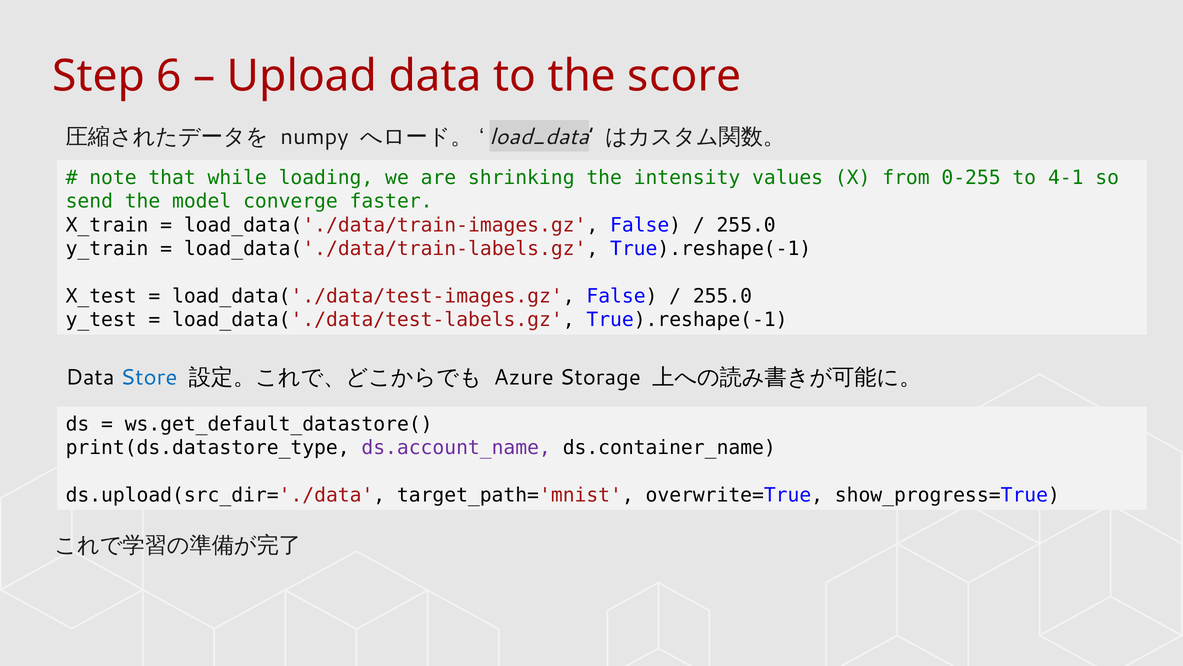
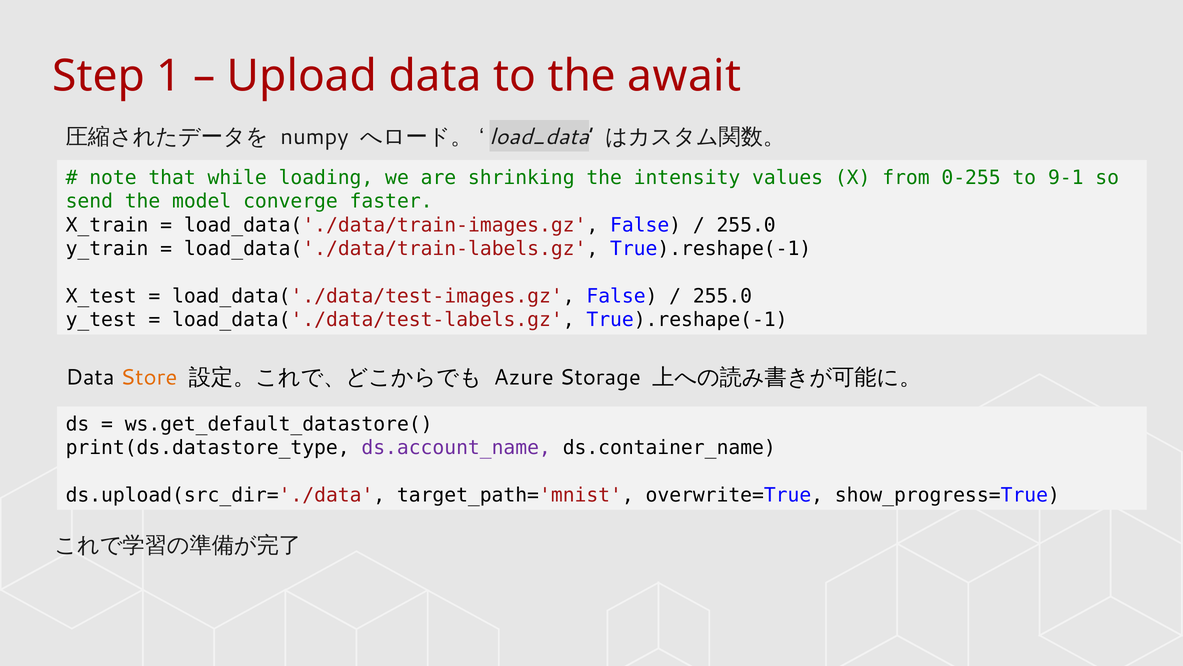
6: 6 -> 1
score: score -> await
4-1: 4-1 -> 9-1
Store colour: blue -> orange
